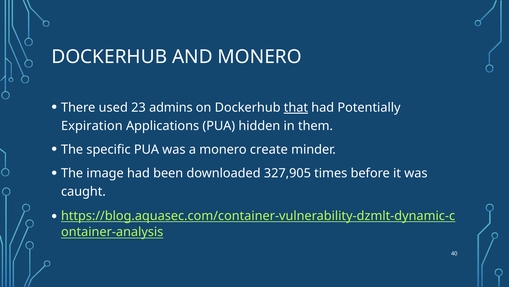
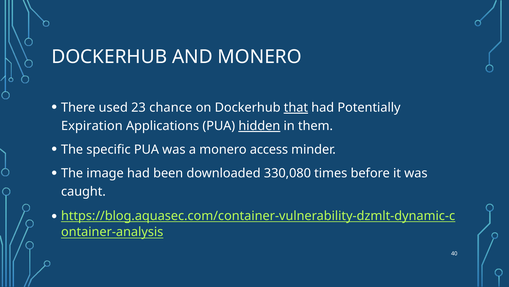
admins: admins -> chance
hidden underline: none -> present
create: create -> access
327,905: 327,905 -> 330,080
